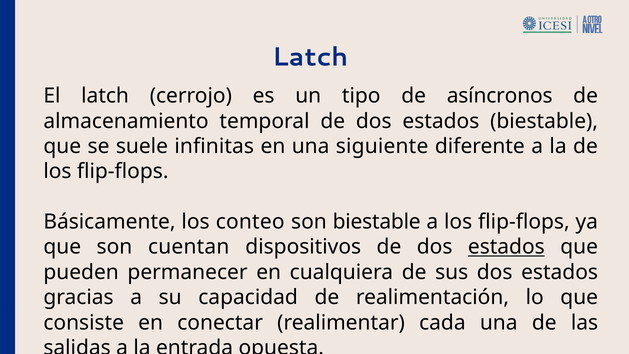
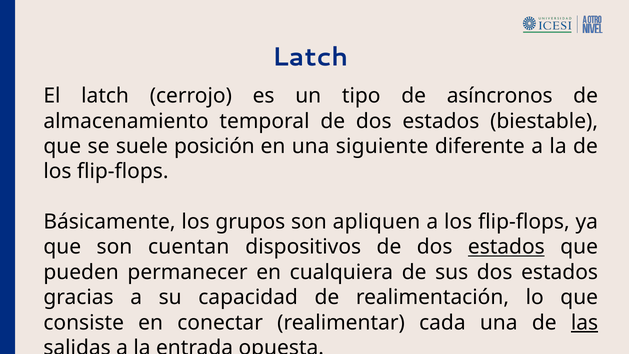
infinitas: infinitas -> posición
conteo: conteo -> grupos
son biestable: biestable -> apliquen
las underline: none -> present
